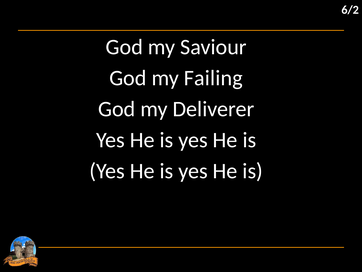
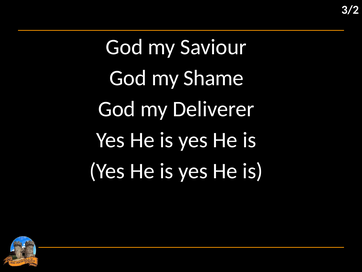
6/2: 6/2 -> 3/2
Failing: Failing -> Shame
